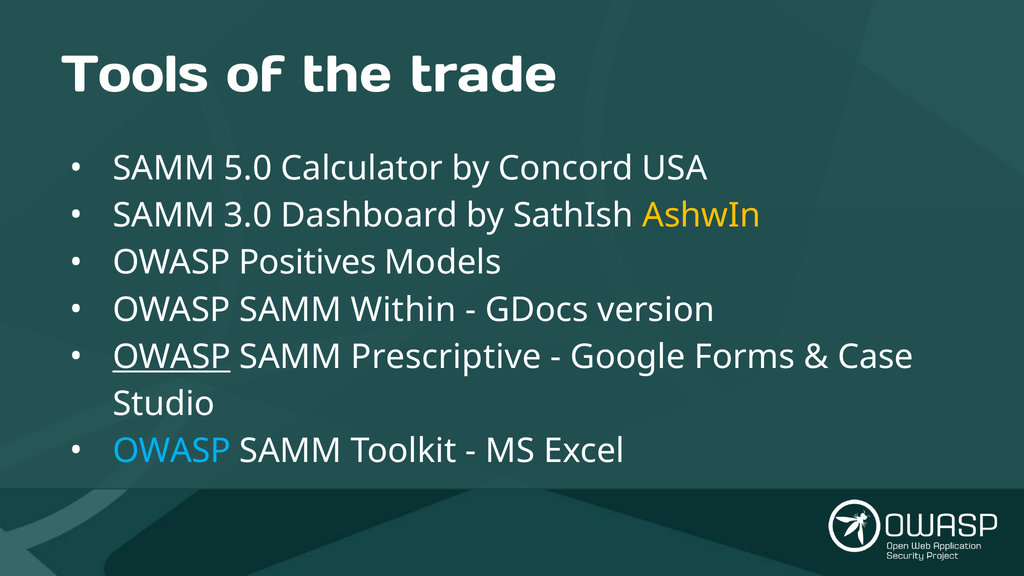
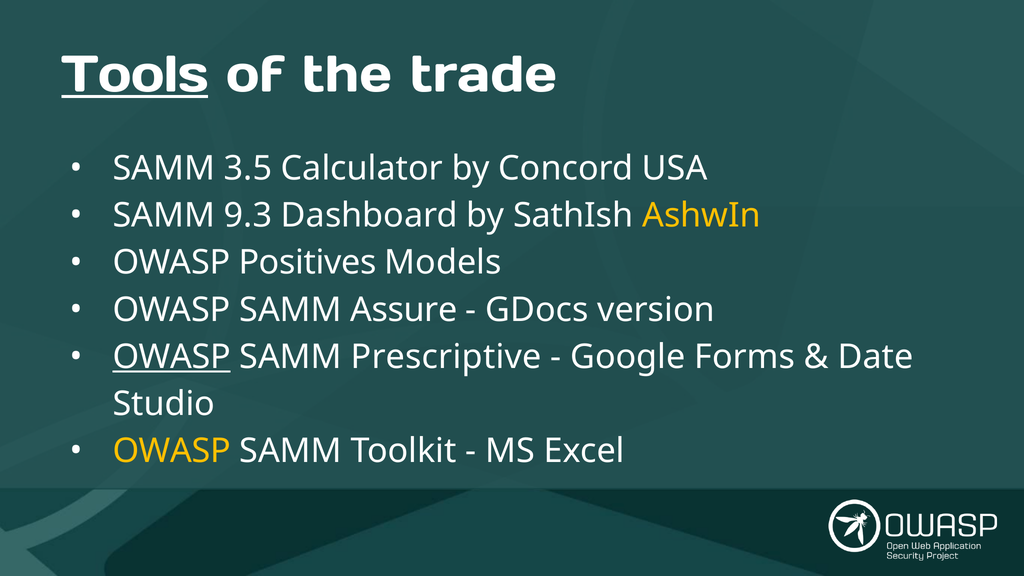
Tools underline: none -> present
5.0: 5.0 -> 3.5
3.0: 3.0 -> 9.3
Within: Within -> Assure
Case: Case -> Date
OWASP at (172, 451) colour: light blue -> yellow
